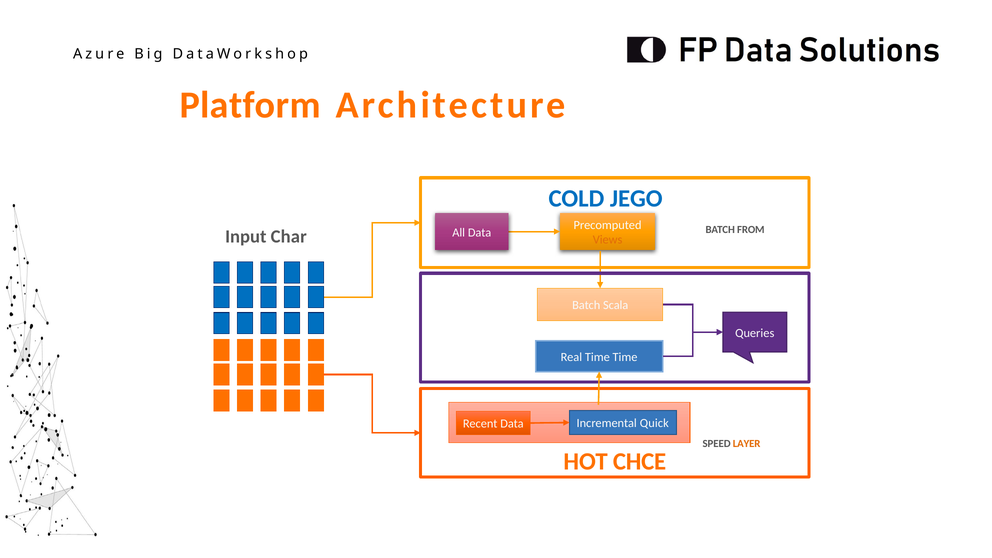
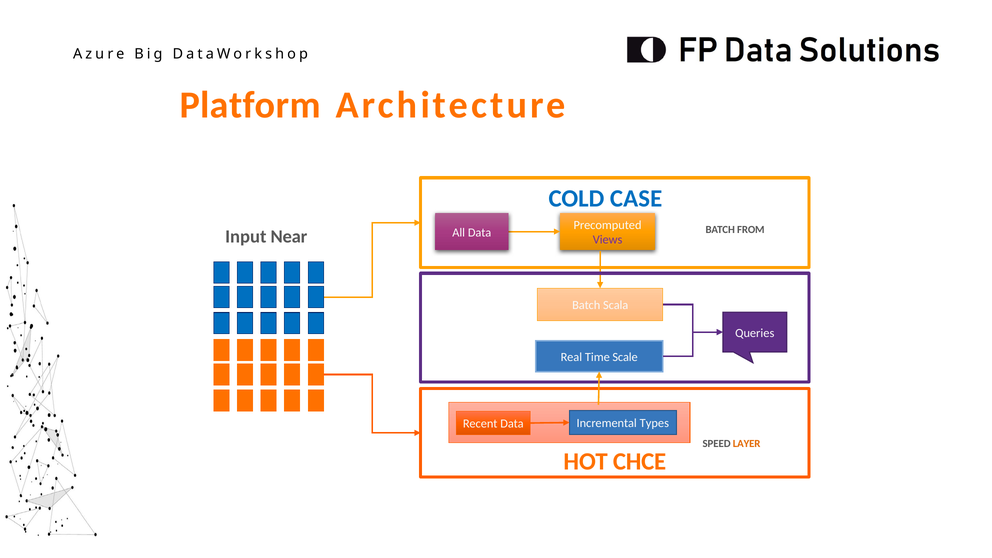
JEGO: JEGO -> CASE
Char: Char -> Near
Views colour: orange -> purple
Time Time: Time -> Scale
Quick: Quick -> Types
